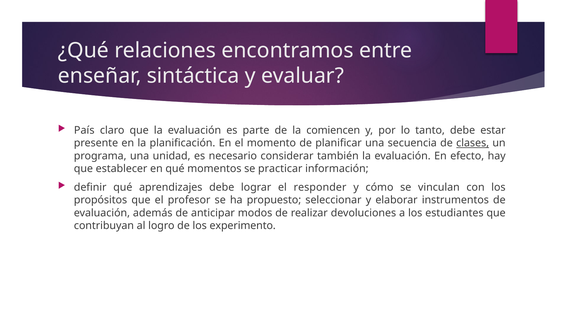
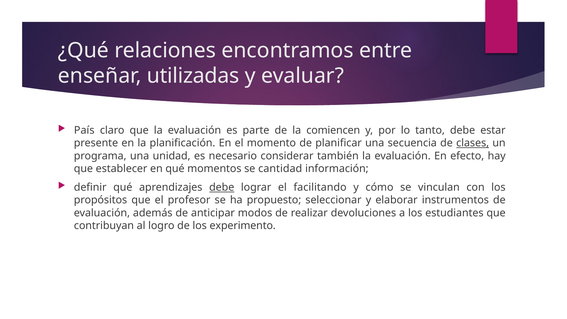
sintáctica: sintáctica -> utilizadas
practicar: practicar -> cantidad
debe at (222, 187) underline: none -> present
responder: responder -> facilitando
